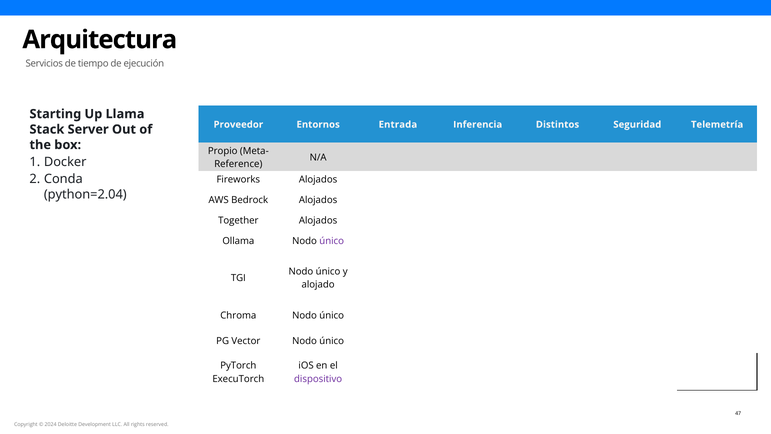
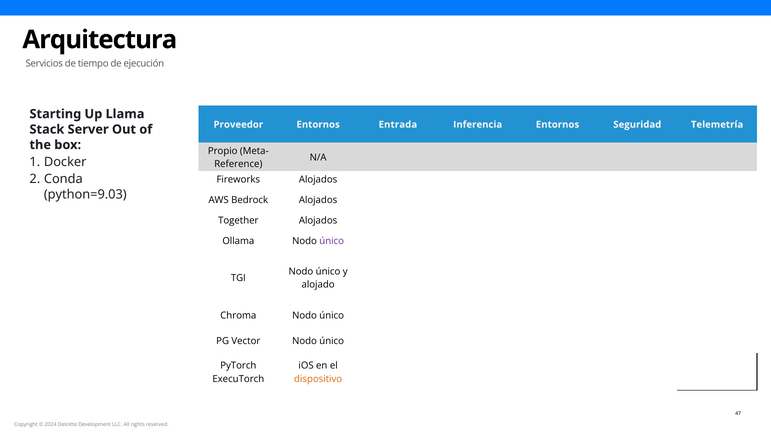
Inferencia Distintos: Distintos -> Entornos
python=2.04: python=2.04 -> python=9.03
dispositivo colour: purple -> orange
